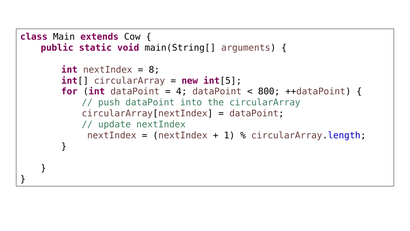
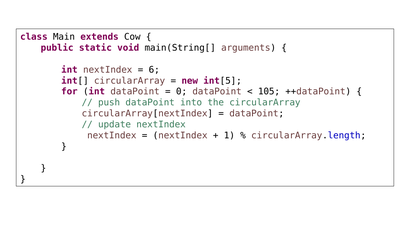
8: 8 -> 6
4: 4 -> 0
800: 800 -> 105
